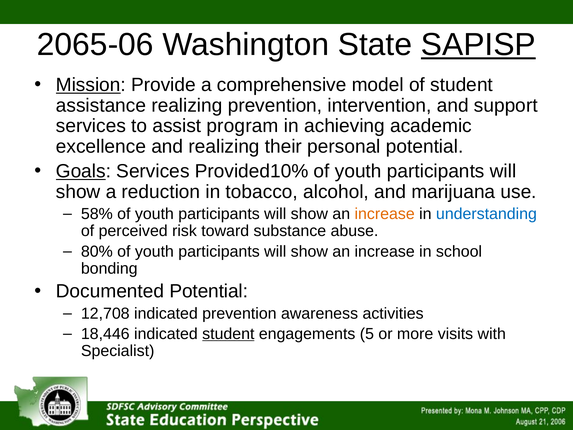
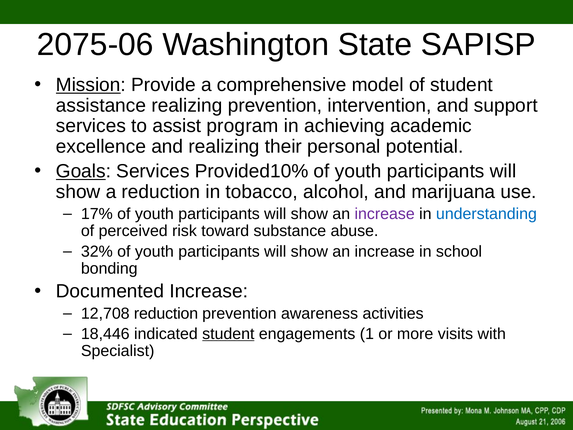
2065-06: 2065-06 -> 2075-06
SAPISP underline: present -> none
58%: 58% -> 17%
increase at (385, 214) colour: orange -> purple
80%: 80% -> 32%
Documented Potential: Potential -> Increase
12,708 indicated: indicated -> reduction
5: 5 -> 1
